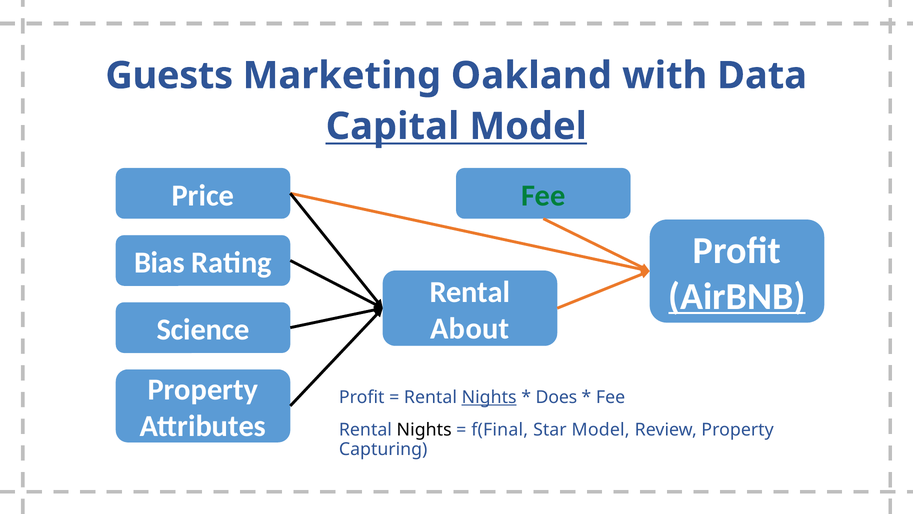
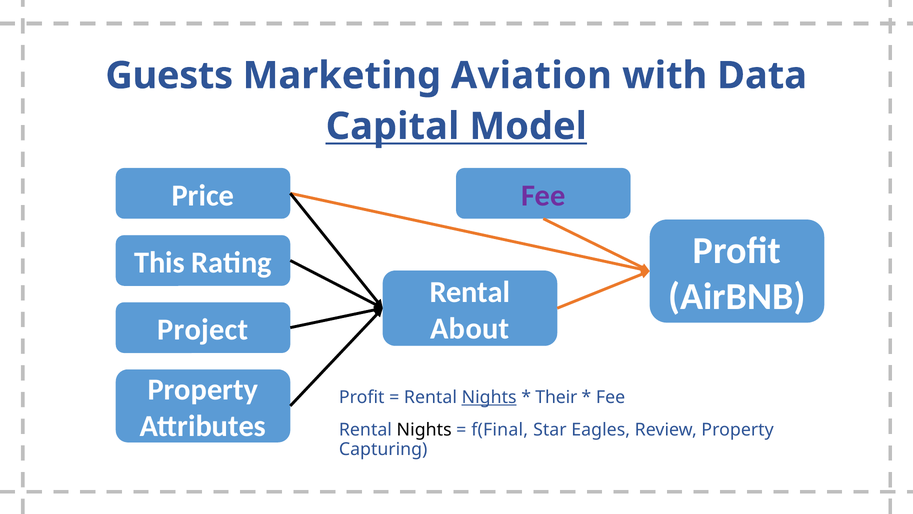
Oakland: Oakland -> Aviation
Fee at (543, 195) colour: green -> purple
Bias: Bias -> This
AirBNB underline: present -> none
Science: Science -> Project
Does: Does -> Their
Star Model: Model -> Eagles
